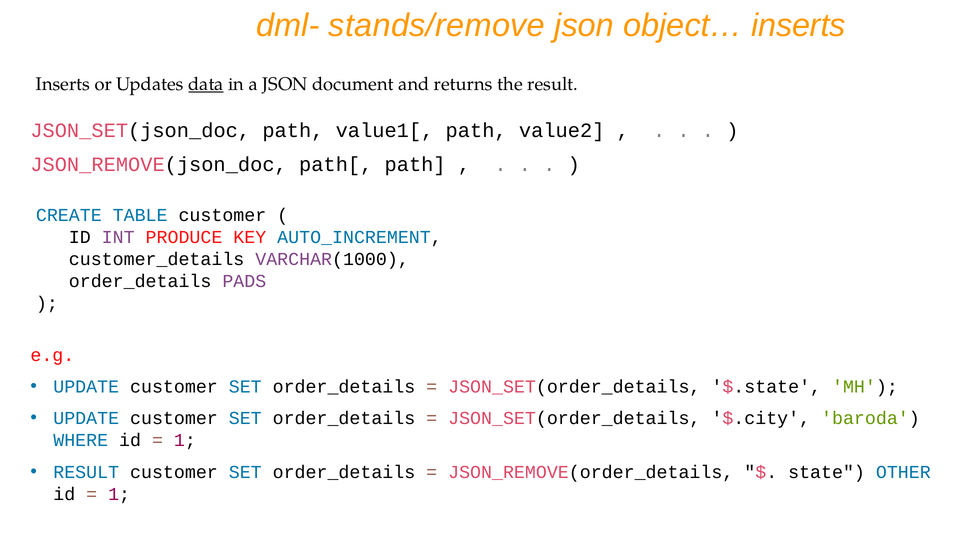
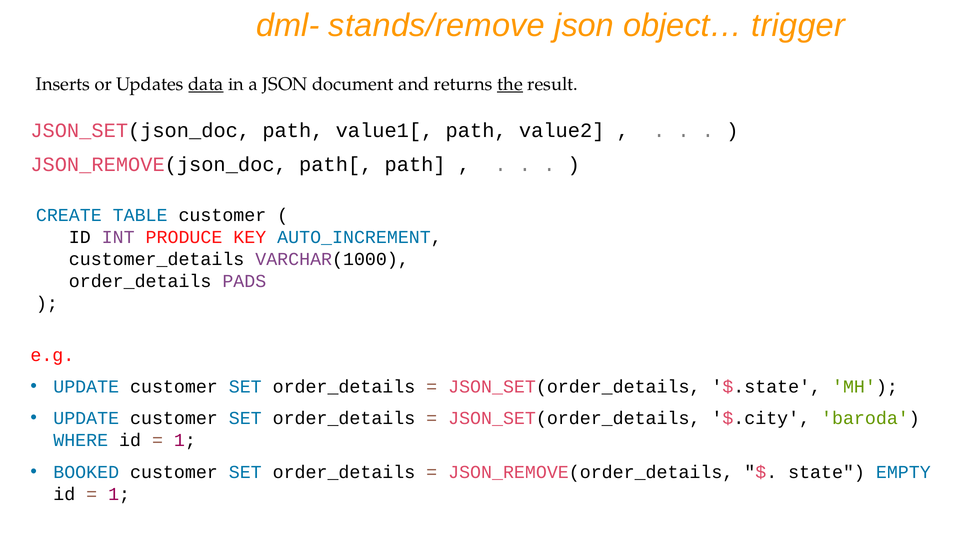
object… inserts: inserts -> trigger
the underline: none -> present
RESULT at (86, 472): RESULT -> BOOKED
OTHER: OTHER -> EMPTY
